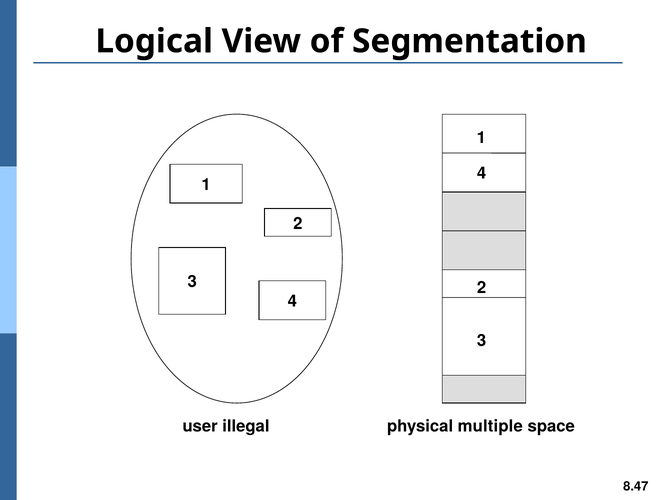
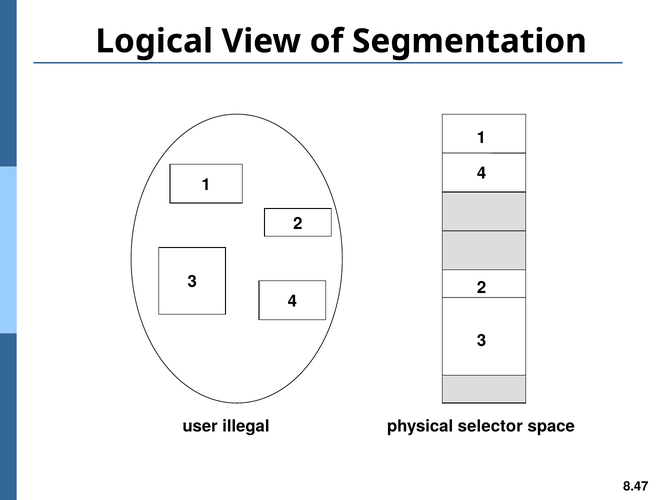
multiple: multiple -> selector
